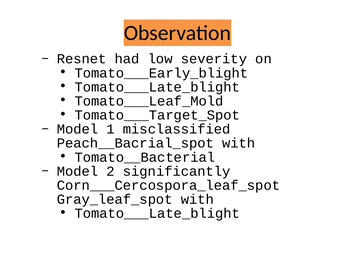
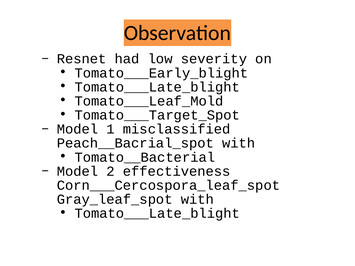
significantly: significantly -> effectiveness
